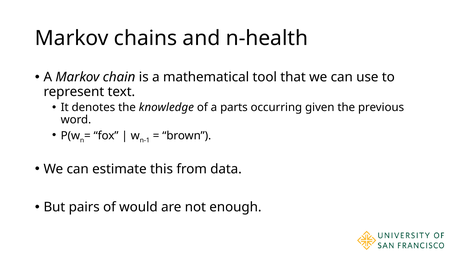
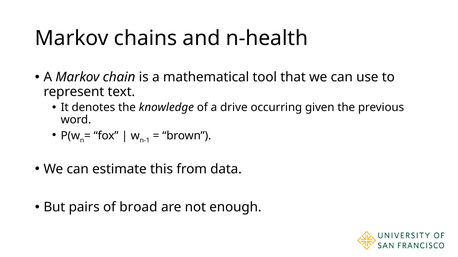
parts: parts -> drive
would: would -> broad
